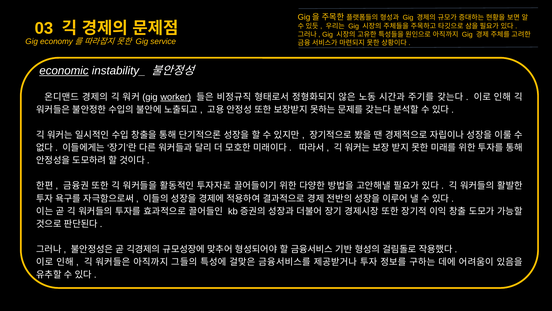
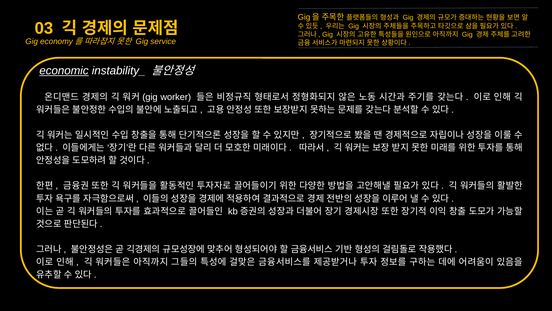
worker underline: present -> none
